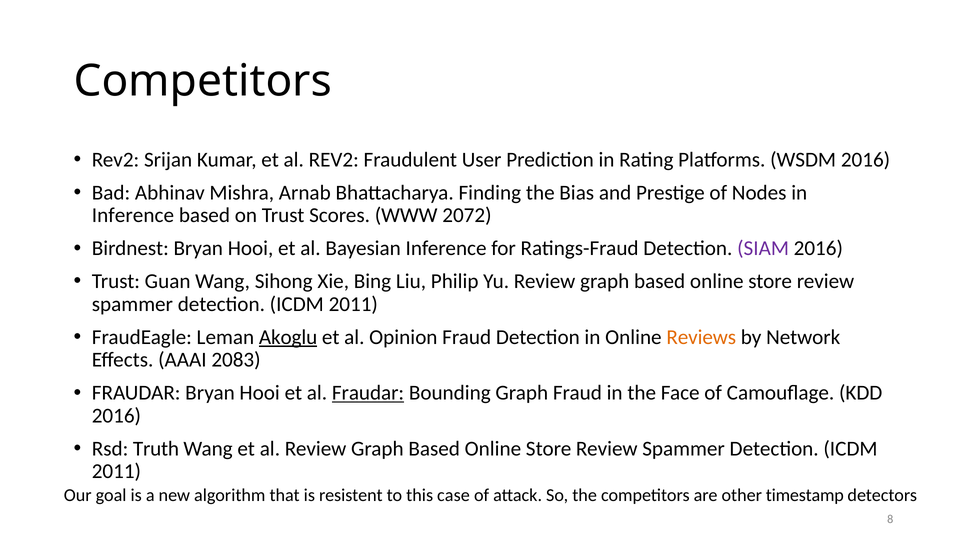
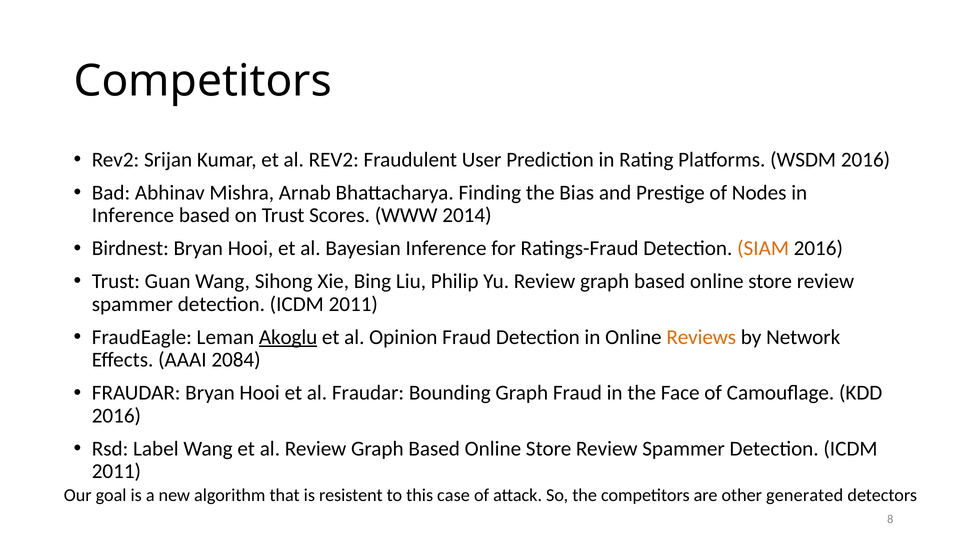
2072: 2072 -> 2014
SIAM colour: purple -> orange
2083: 2083 -> 2084
Fraudar at (368, 393) underline: present -> none
Truth: Truth -> Label
timestamp: timestamp -> generated
